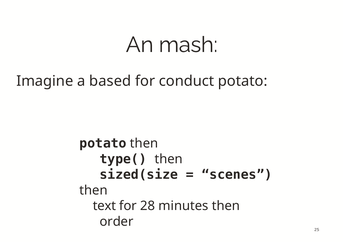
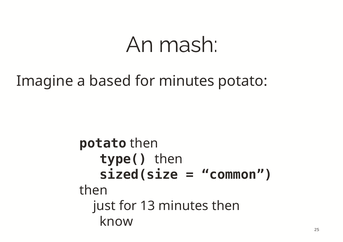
for conduct: conduct -> minutes
scenes: scenes -> common
text: text -> just
28: 28 -> 13
order: order -> know
